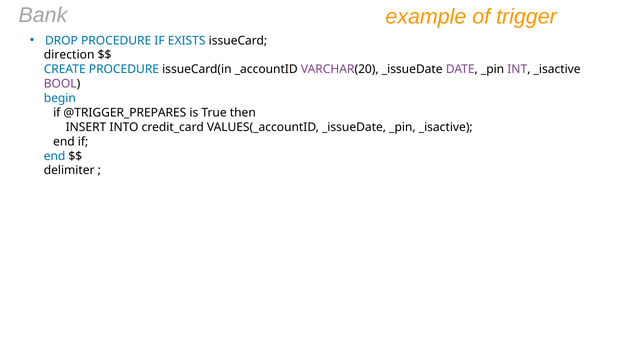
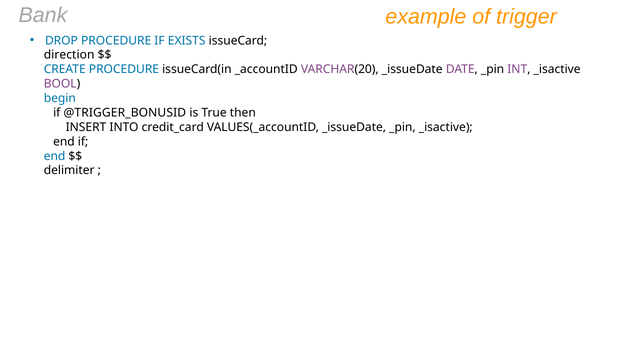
@TRIGGER_PREPARES: @TRIGGER_PREPARES -> @TRIGGER_BONUSID
